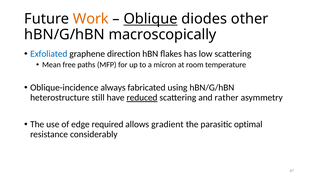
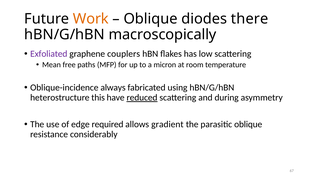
Oblique at (151, 19) underline: present -> none
other: other -> there
Exfoliated colour: blue -> purple
direction: direction -> couplers
still: still -> this
rather: rather -> during
parasitic optimal: optimal -> oblique
